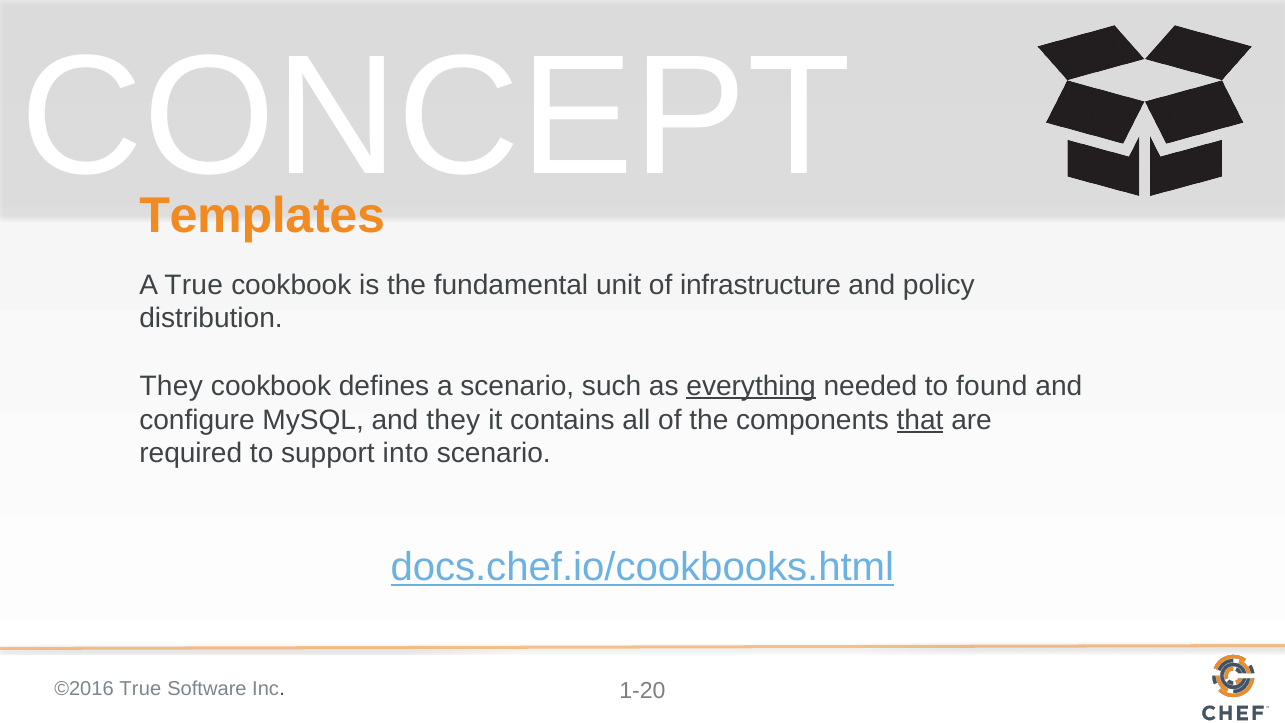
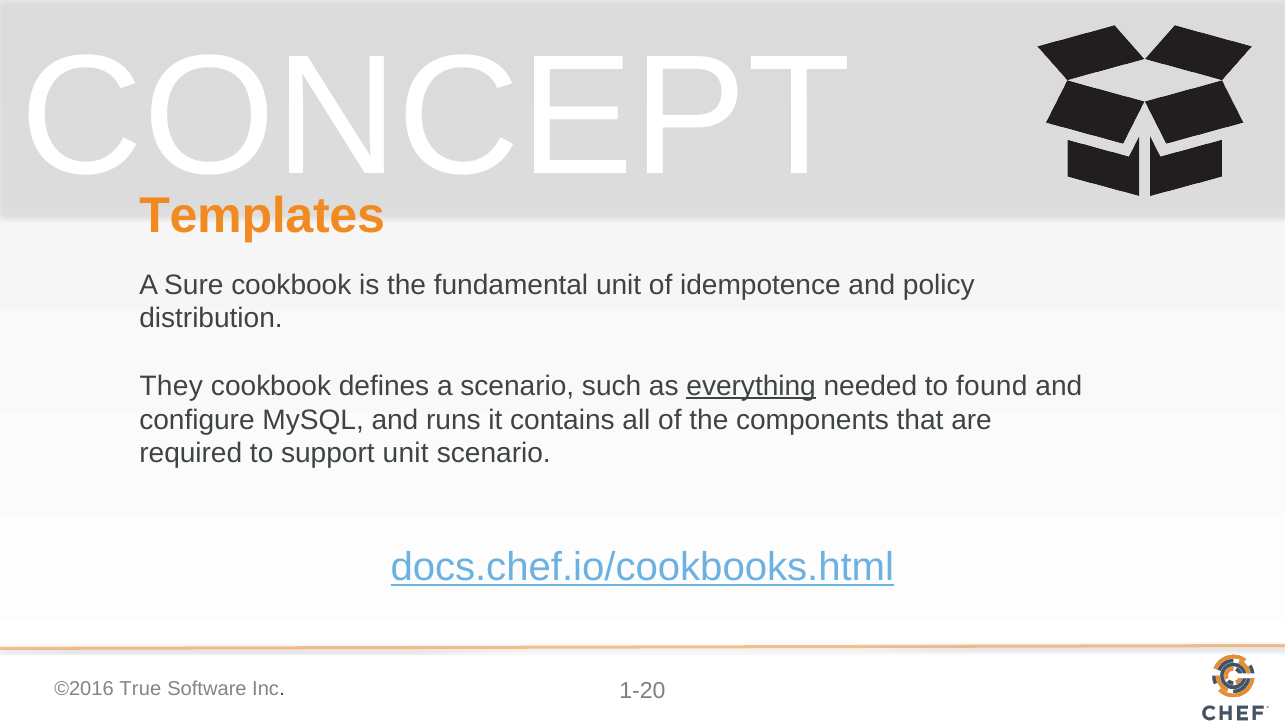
A True: True -> Sure
infrastructure: infrastructure -> idempotence
and they: they -> runs
that underline: present -> none
support into: into -> unit
